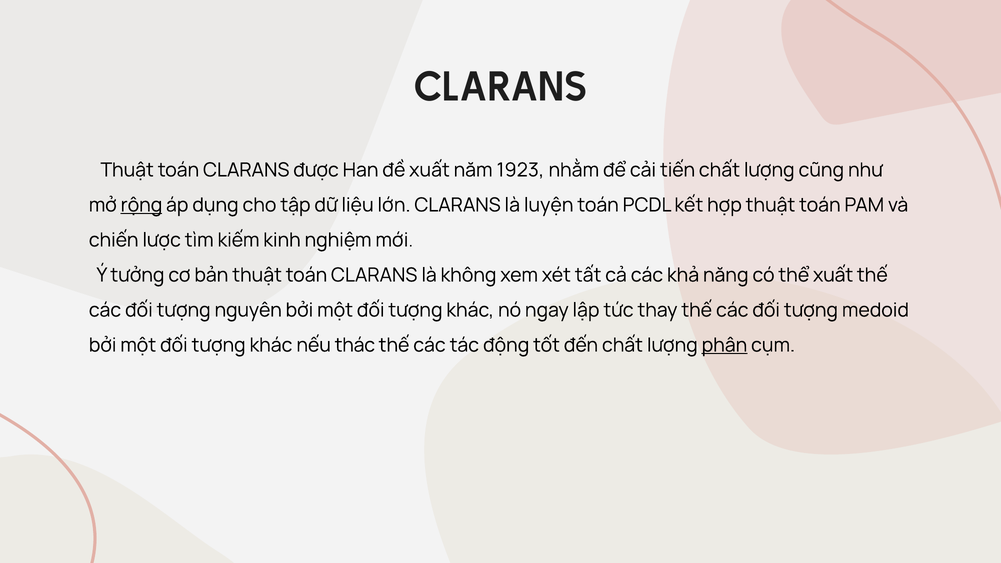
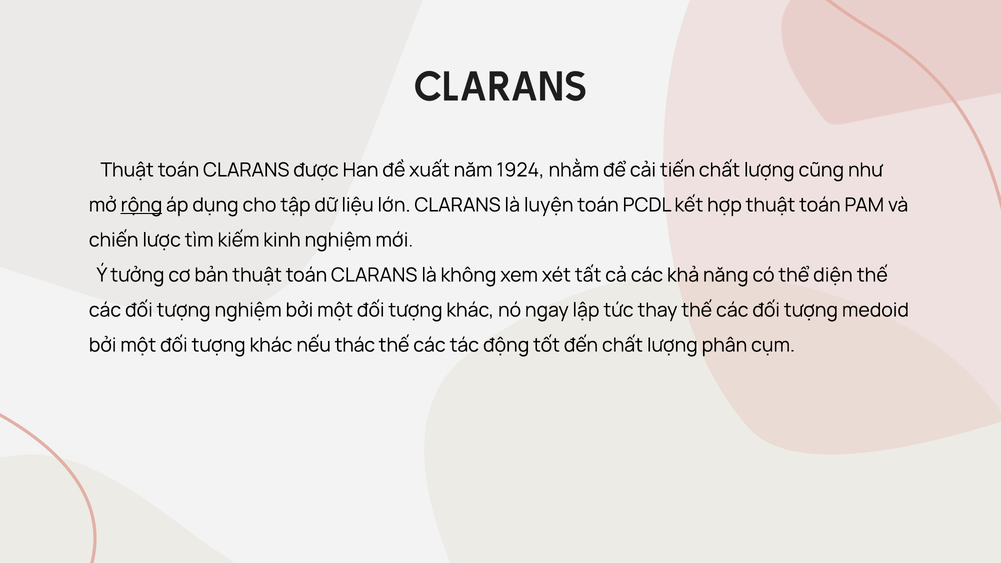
1923: 1923 -> 1924
thể xuất: xuất -> diện
tượng nguyên: nguyên -> nghiệm
phân underline: present -> none
